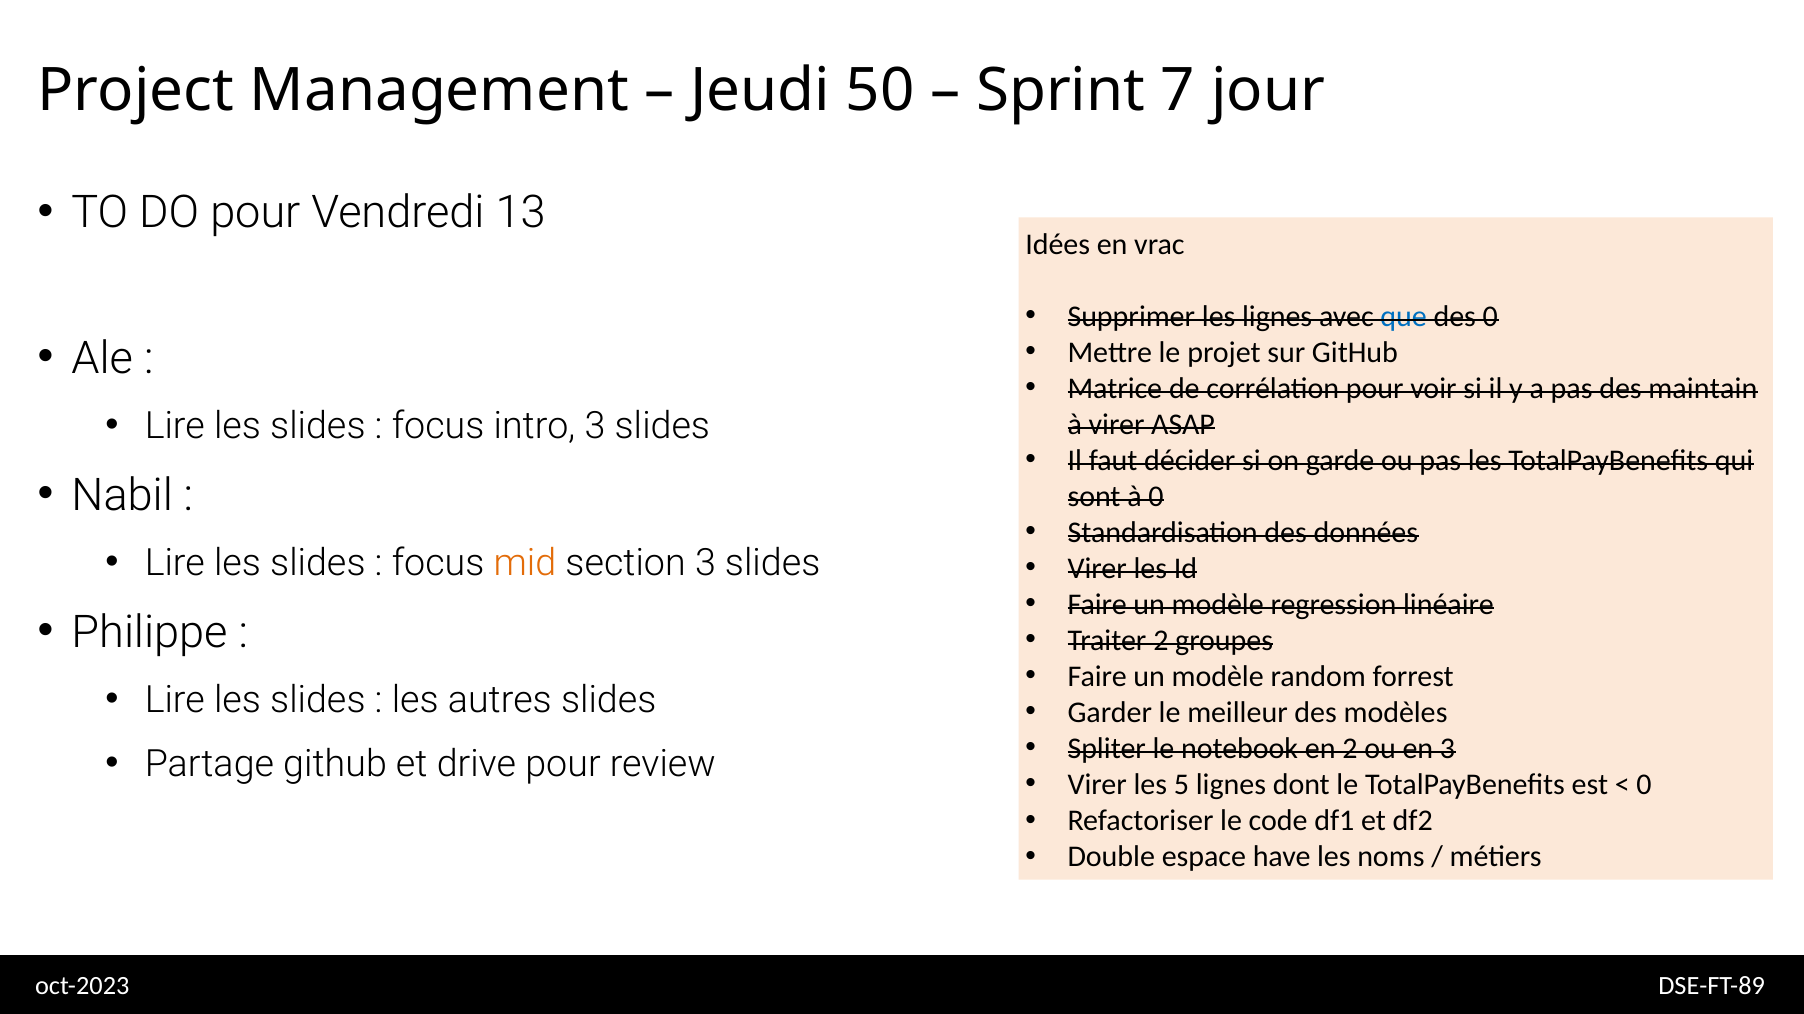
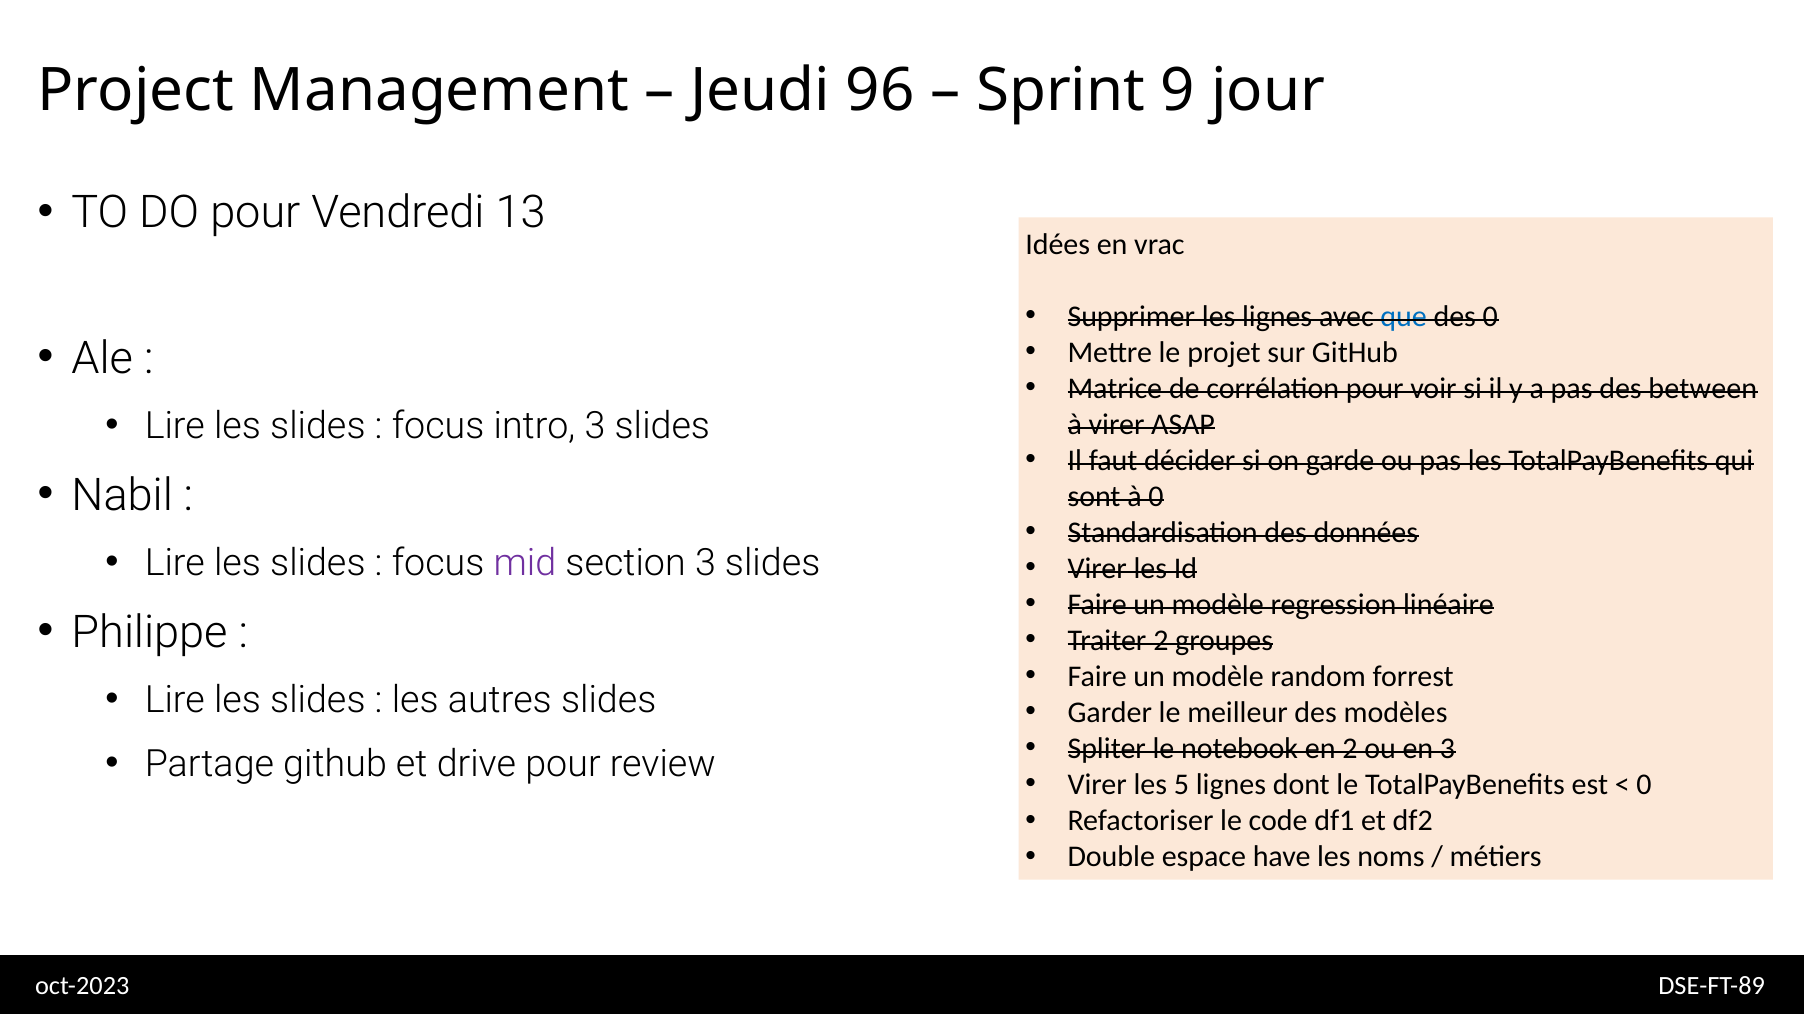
50: 50 -> 96
7: 7 -> 9
maintain: maintain -> between
mid colour: orange -> purple
